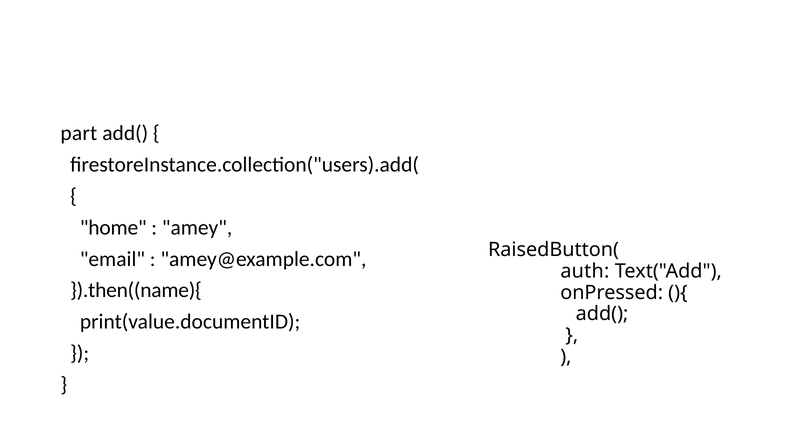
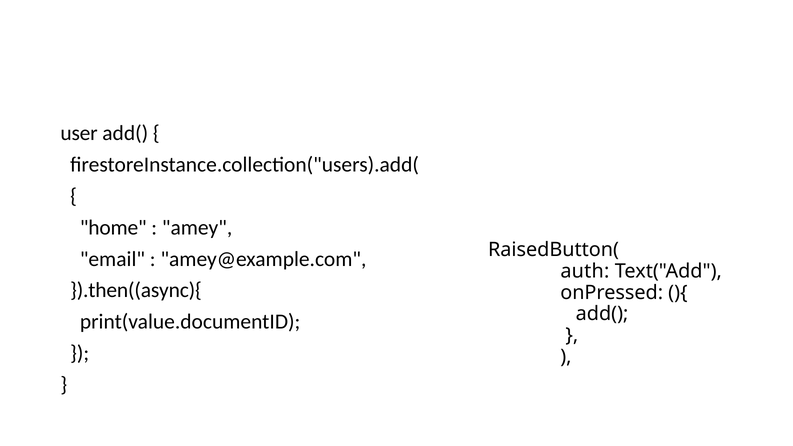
part: part -> user
}).then((name){: }).then((name){ -> }).then((async){
